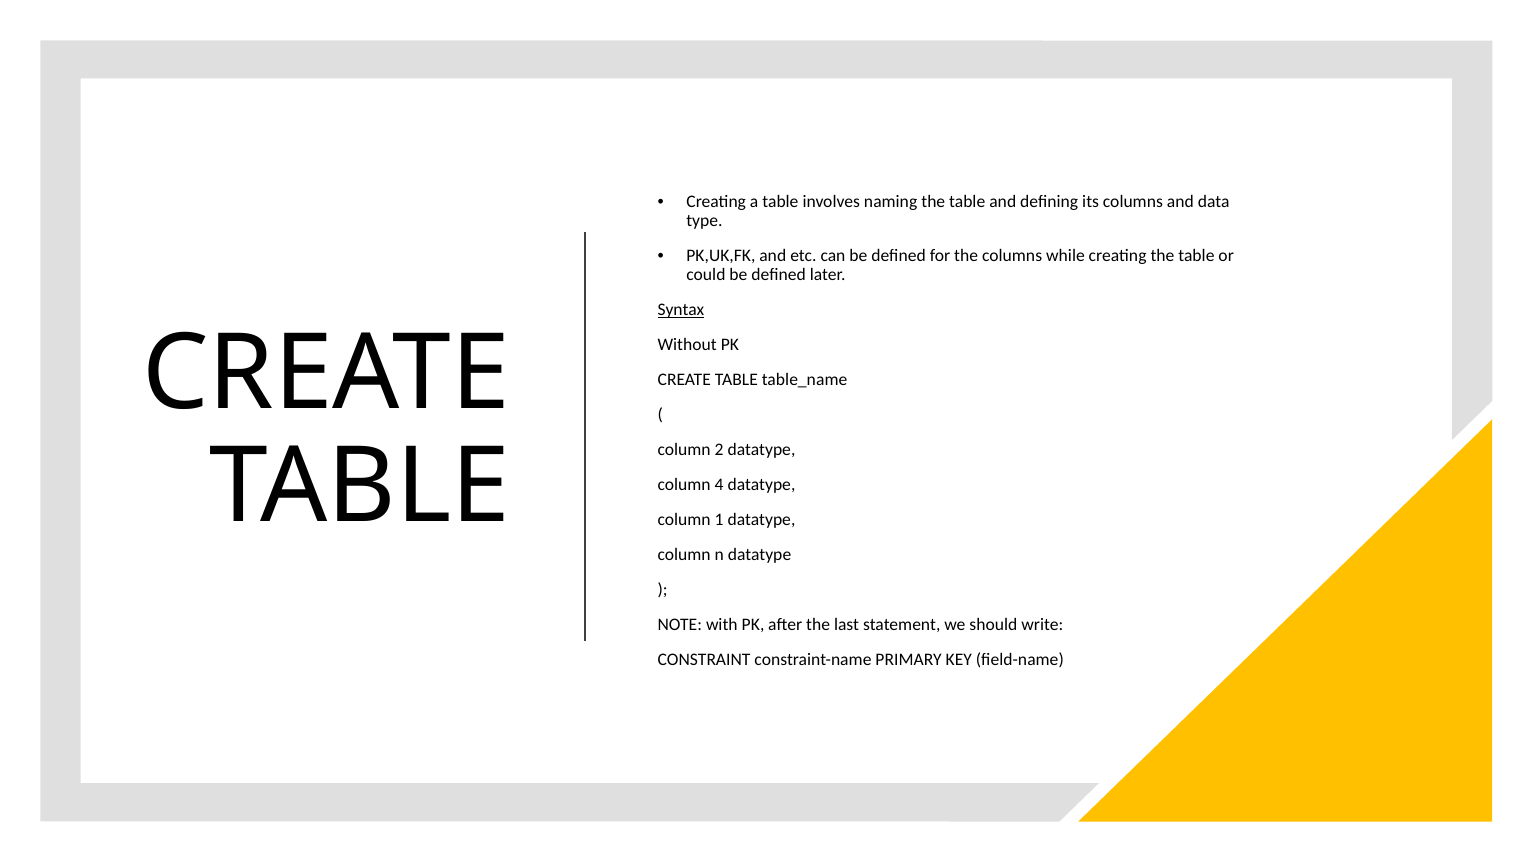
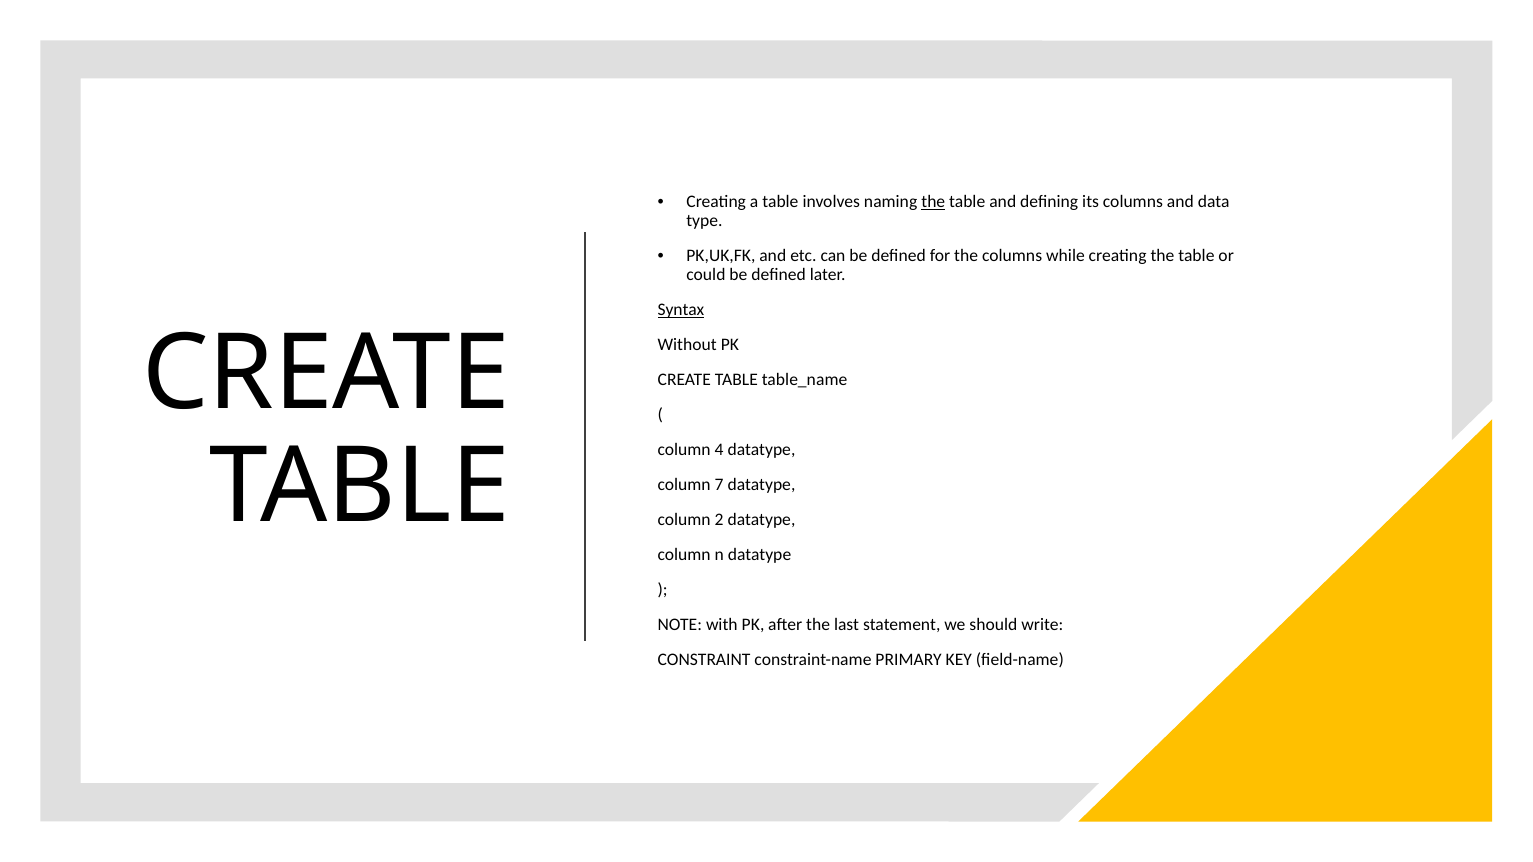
the at (933, 202) underline: none -> present
2: 2 -> 4
4: 4 -> 7
1: 1 -> 2
